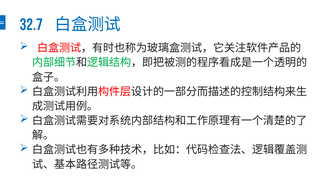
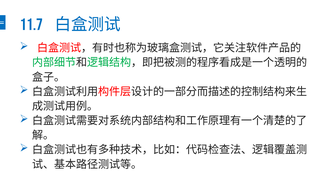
32.7: 32.7 -> 11.7
